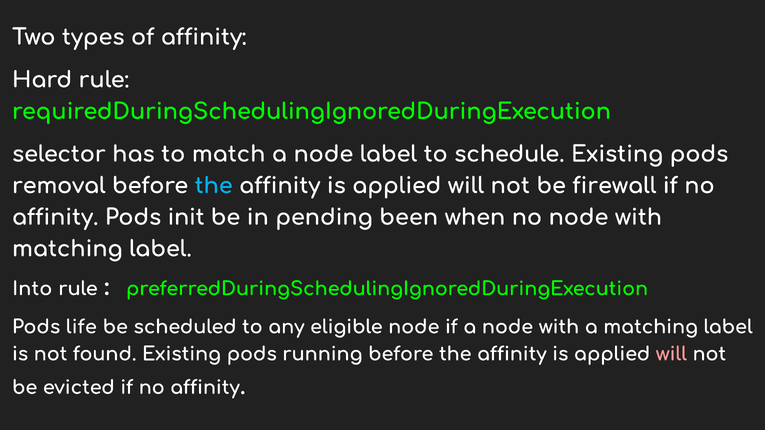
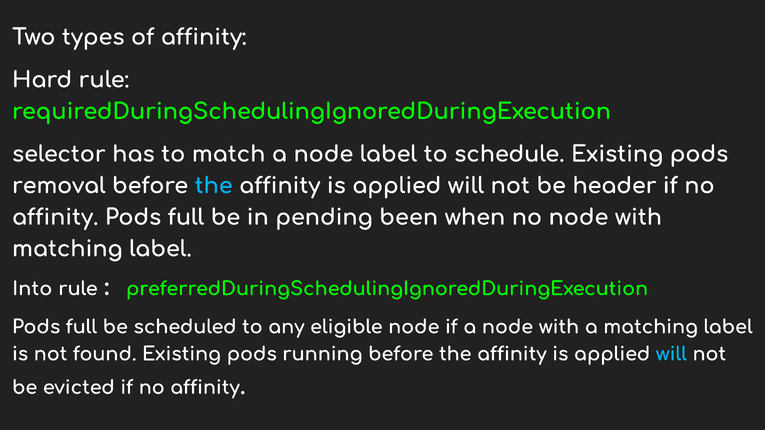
firewall: firewall -> header
affinity Pods init: init -> full
life at (81, 327): life -> full
will at (671, 354) colour: pink -> light blue
